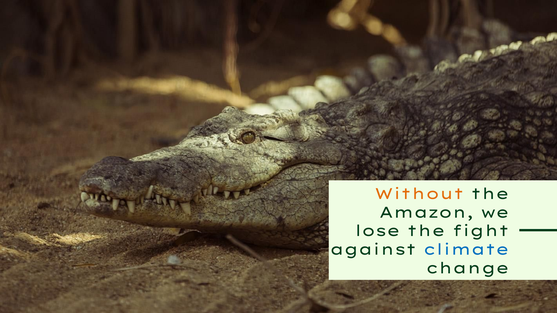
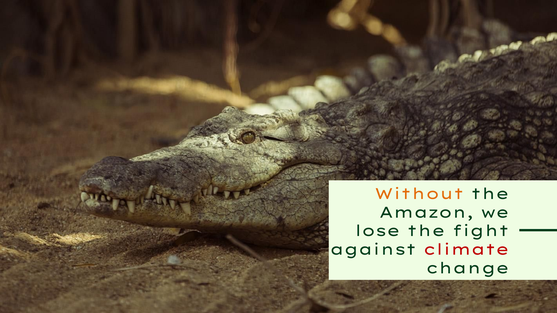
climate colour: blue -> red
